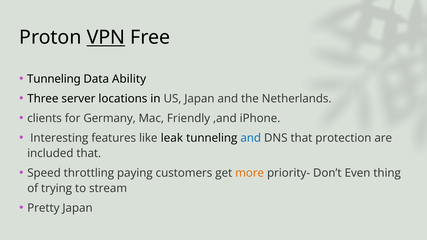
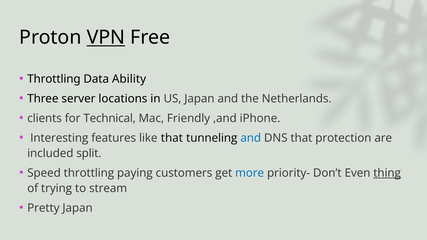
Tunneling at (54, 79): Tunneling -> Throttling
Germany: Germany -> Technical
like leak: leak -> that
included that: that -> split
more colour: orange -> blue
thing underline: none -> present
